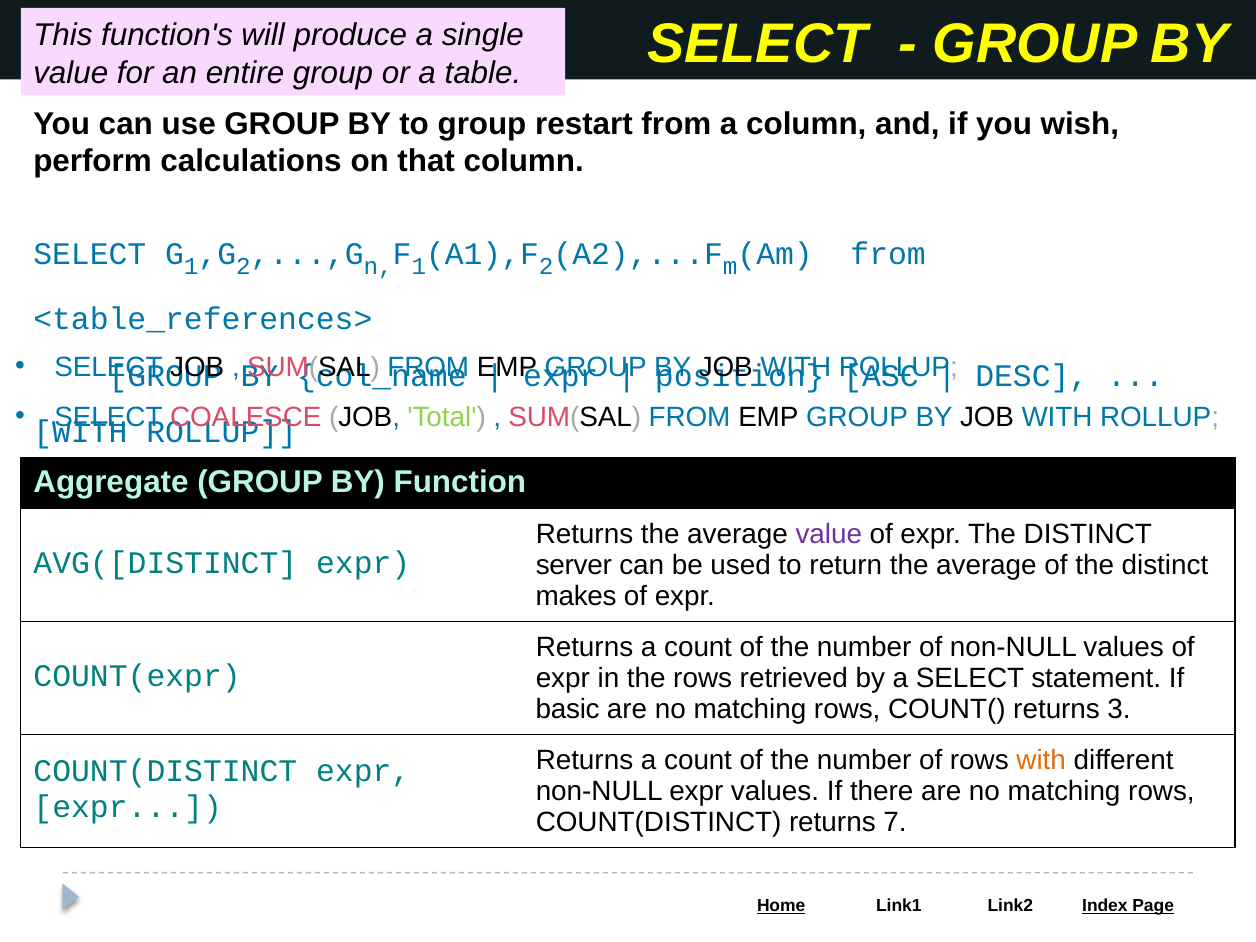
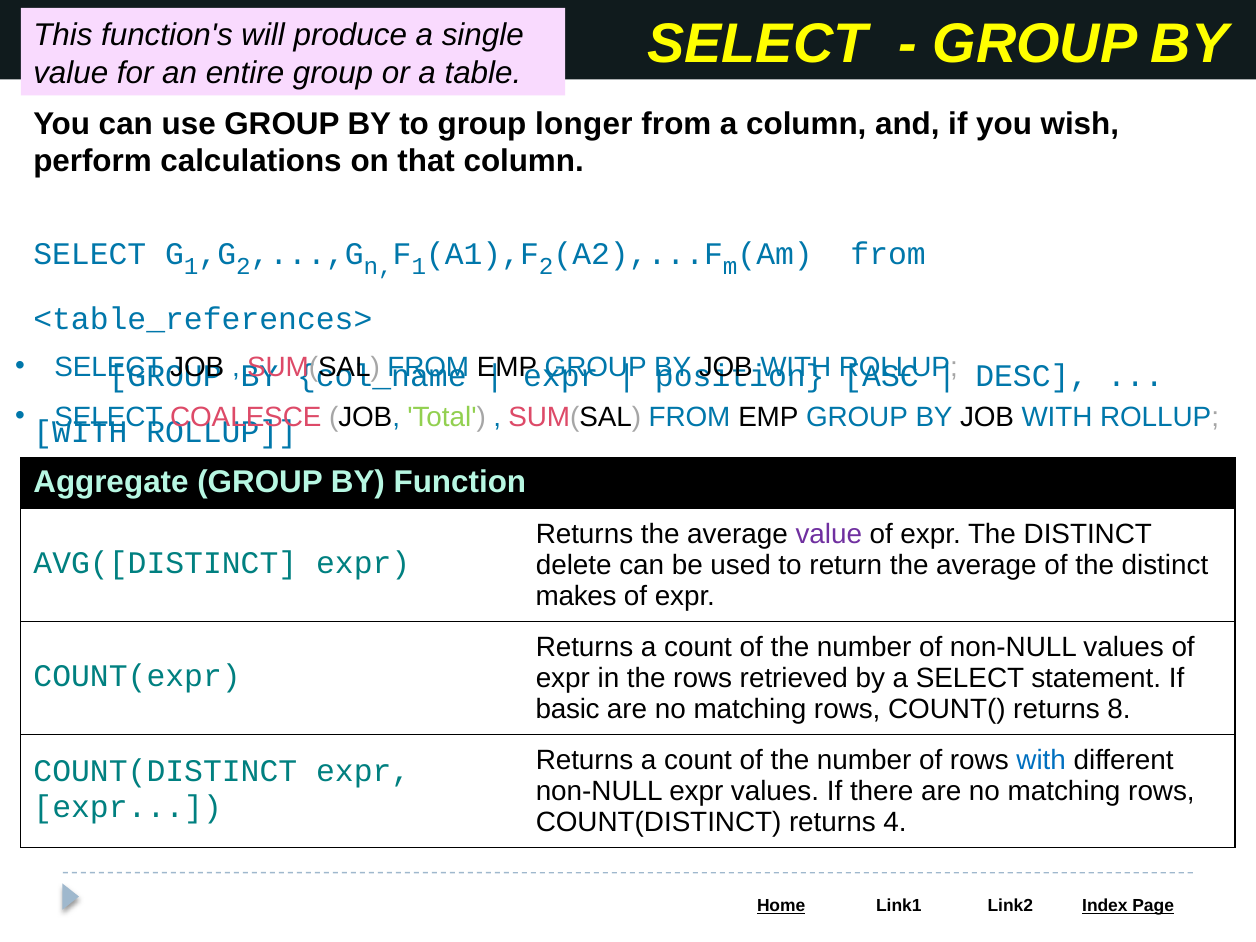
restart: restart -> longer
server: server -> delete
3: 3 -> 8
with at (1041, 761) colour: orange -> blue
7: 7 -> 4
